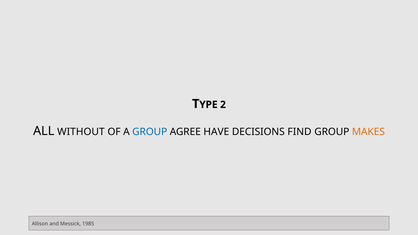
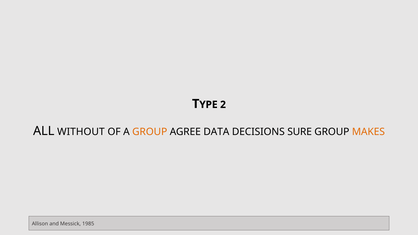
GROUP at (150, 132) colour: blue -> orange
HAVE: HAVE -> DATA
FIND: FIND -> SURE
